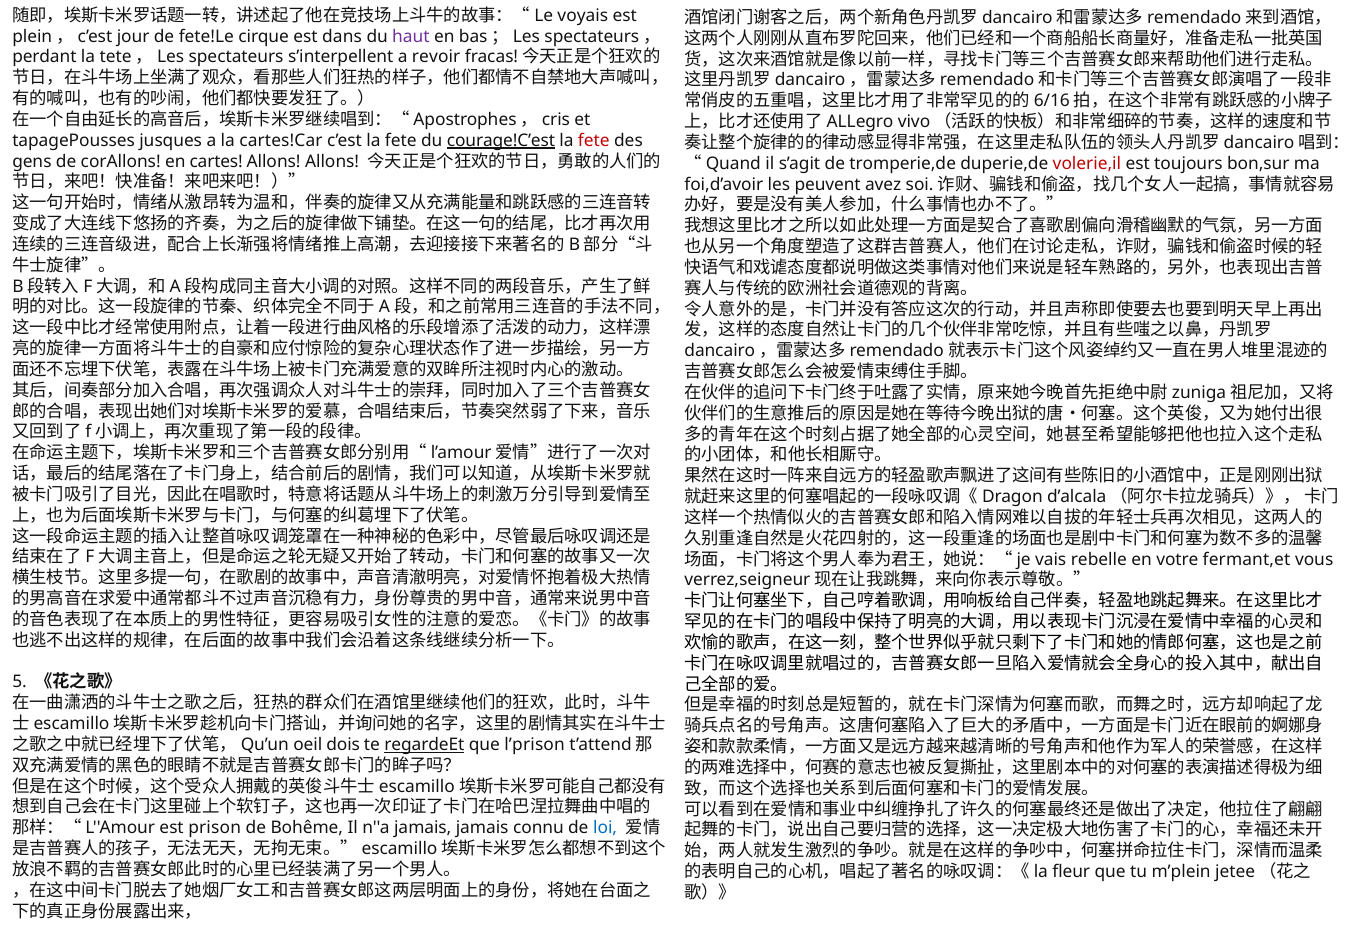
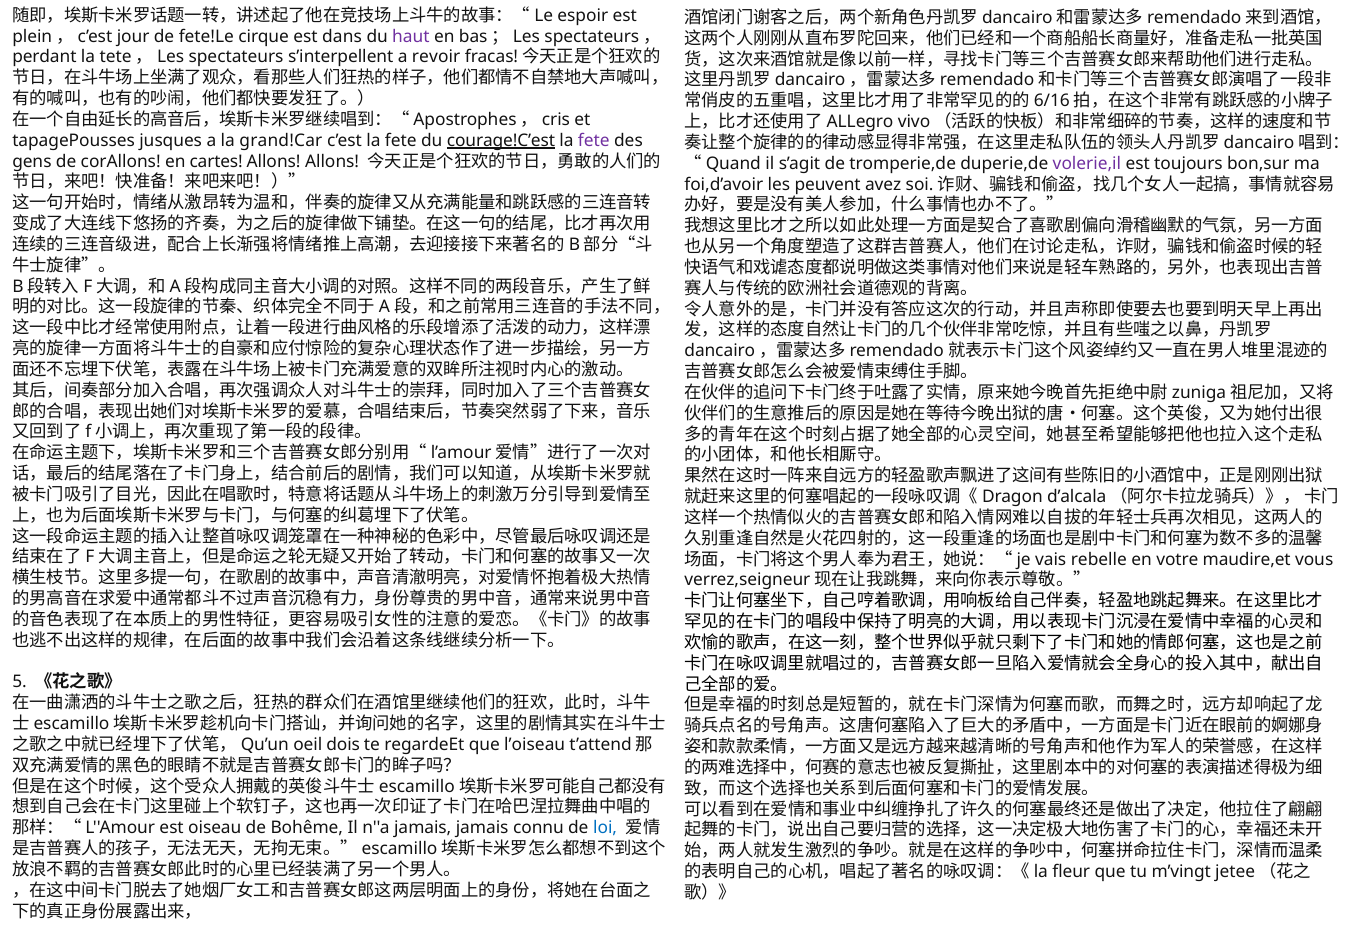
voyais: voyais -> espoir
cartes!Car: cartes!Car -> grand!Car
fete at (594, 141) colour: red -> purple
volerie,il colour: red -> purple
fermant,et: fermant,et -> maudire,et
regardeEt underline: present -> none
l’prison: l’prison -> l’oiseau
prison: prison -> oiseau
m’plein: m’plein -> m’vingt
